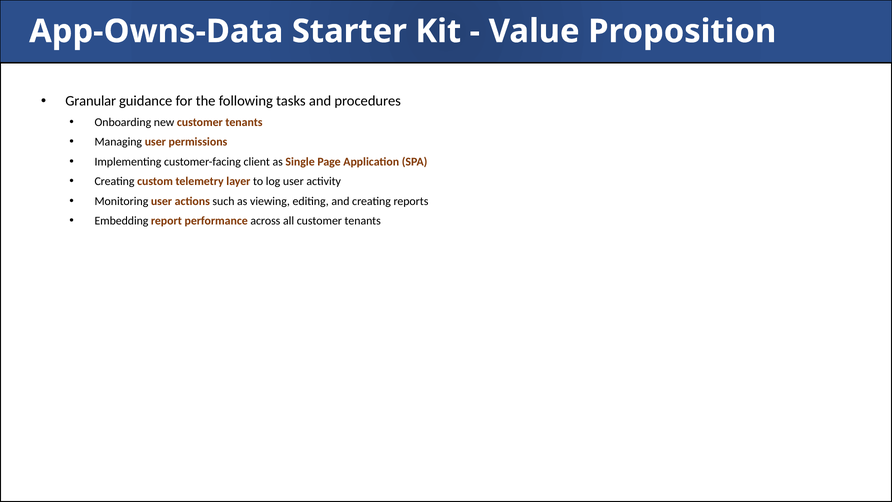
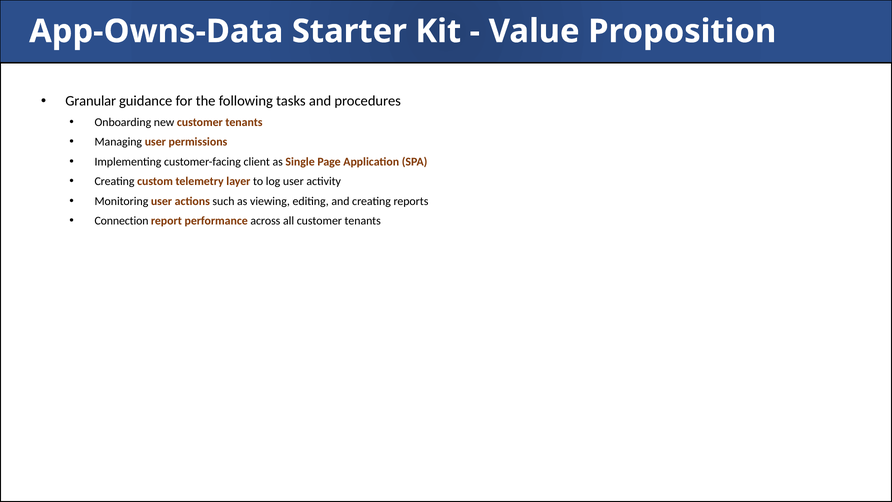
Embedding: Embedding -> Connection
